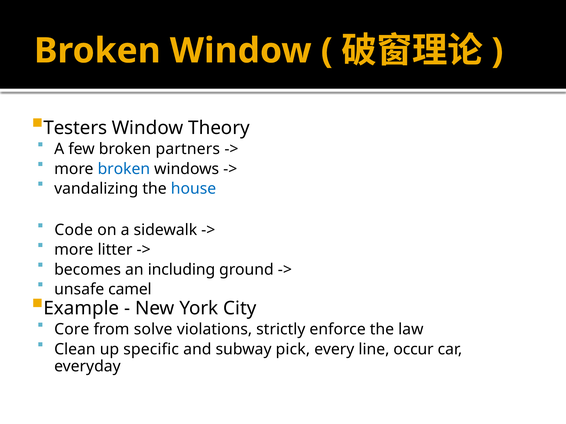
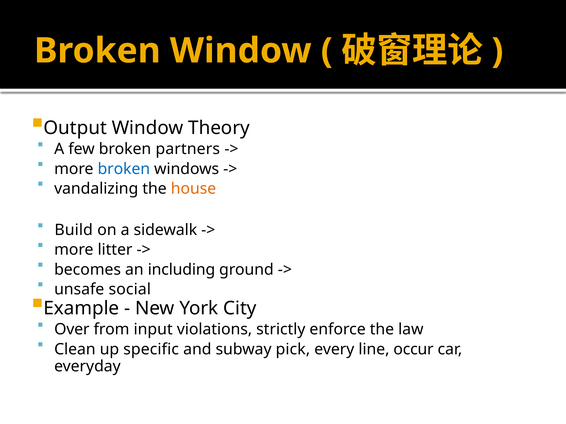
Testers: Testers -> Output
house colour: blue -> orange
Code: Code -> Build
camel: camel -> social
Core: Core -> Over
solve: solve -> input
